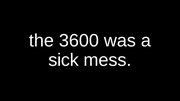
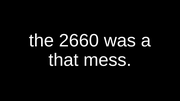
3600: 3600 -> 2660
sick: sick -> that
